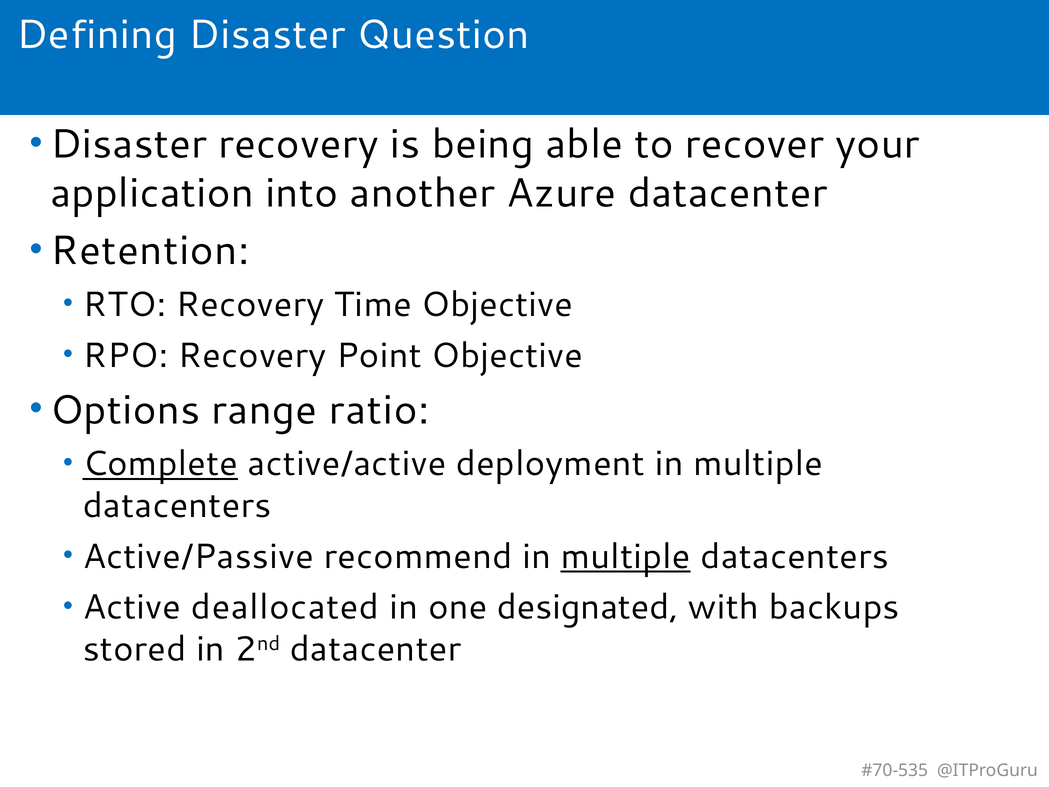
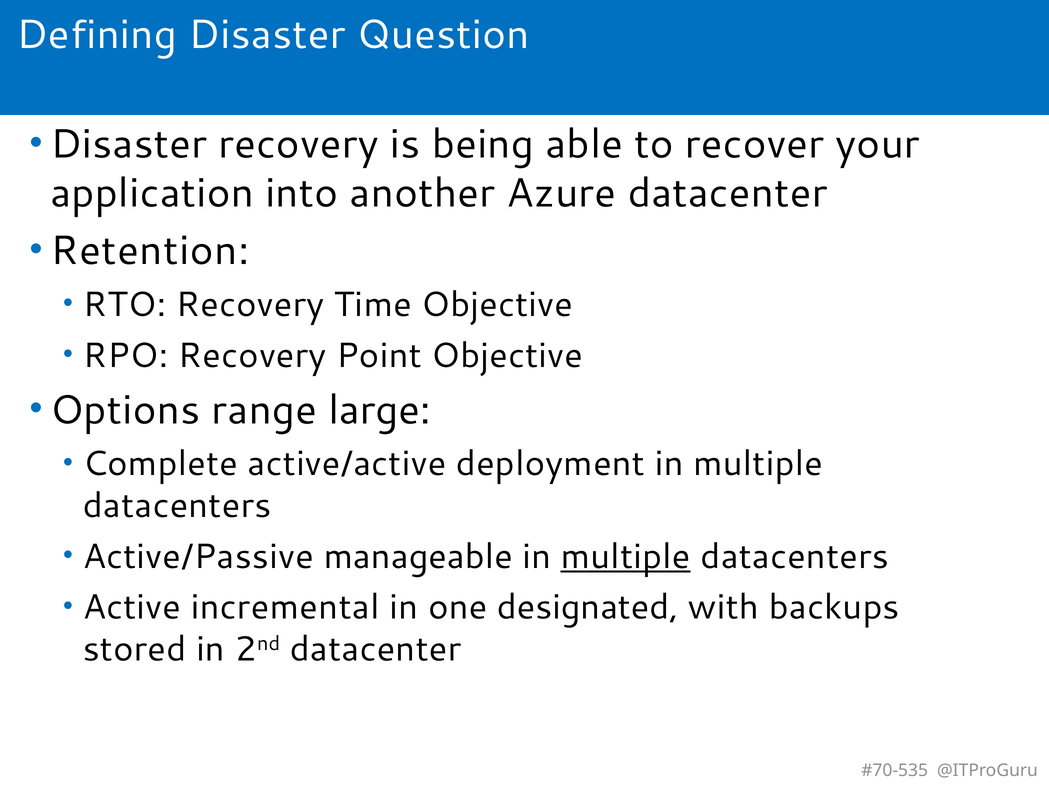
ratio: ratio -> large
Complete underline: present -> none
recommend: recommend -> manageable
deallocated: deallocated -> incremental
